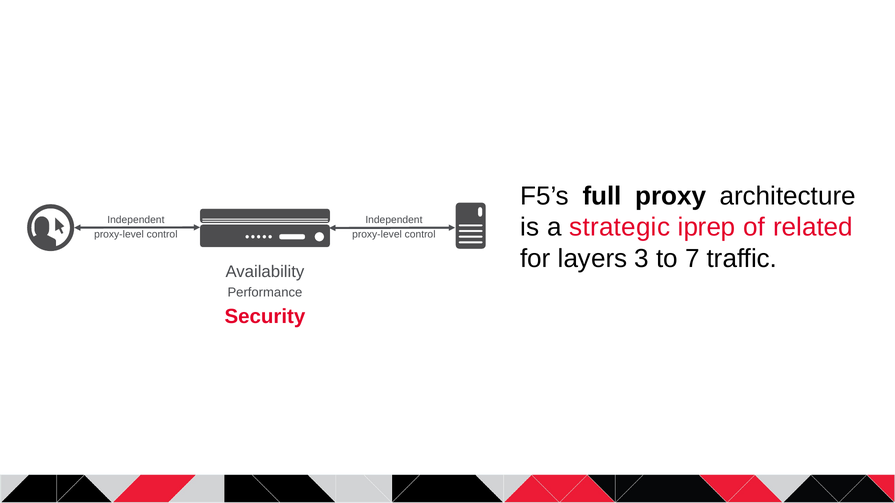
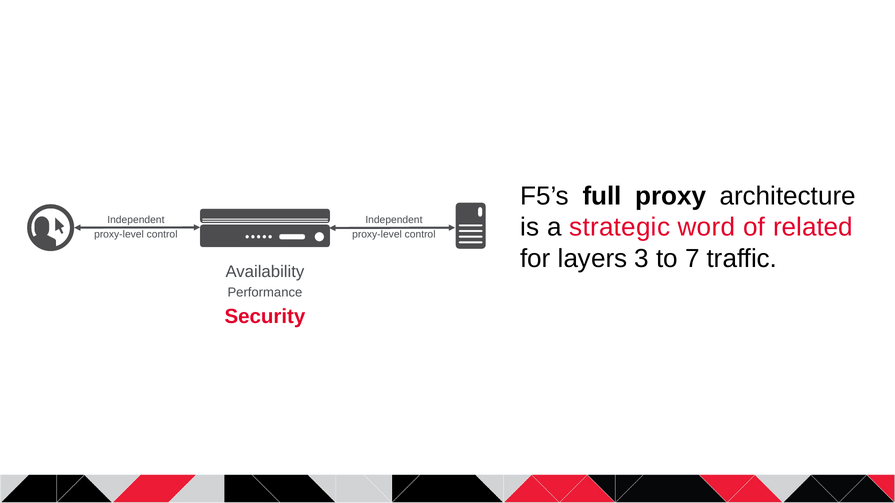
iprep: iprep -> word
